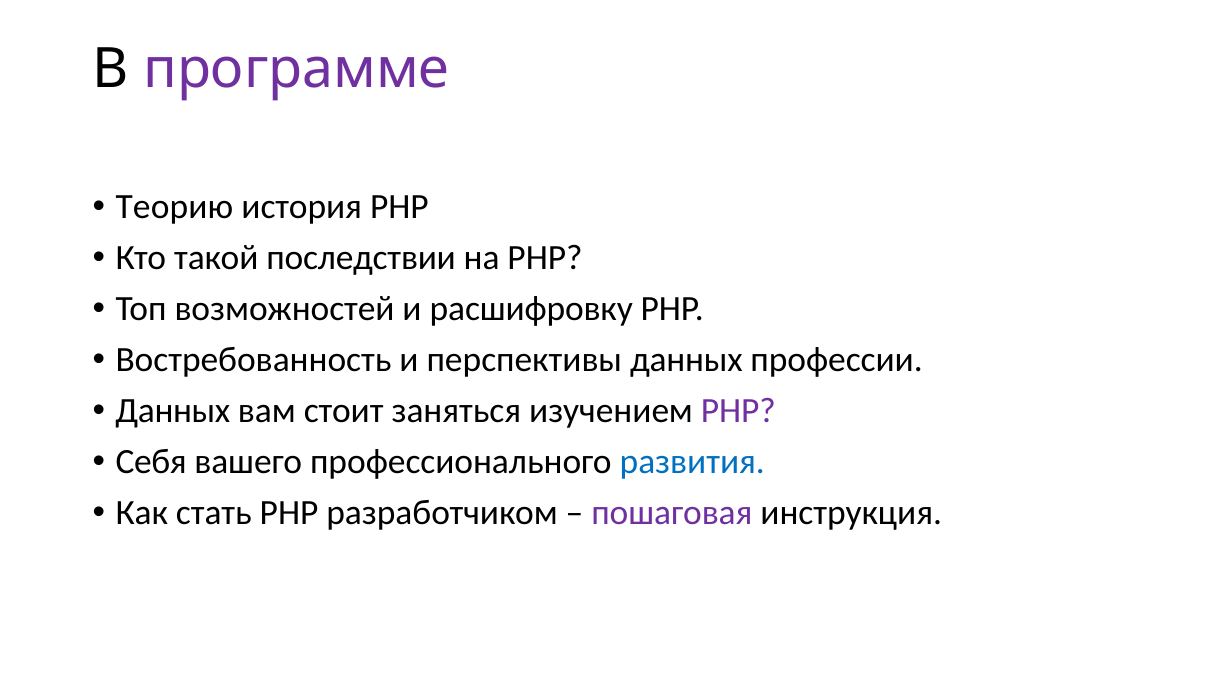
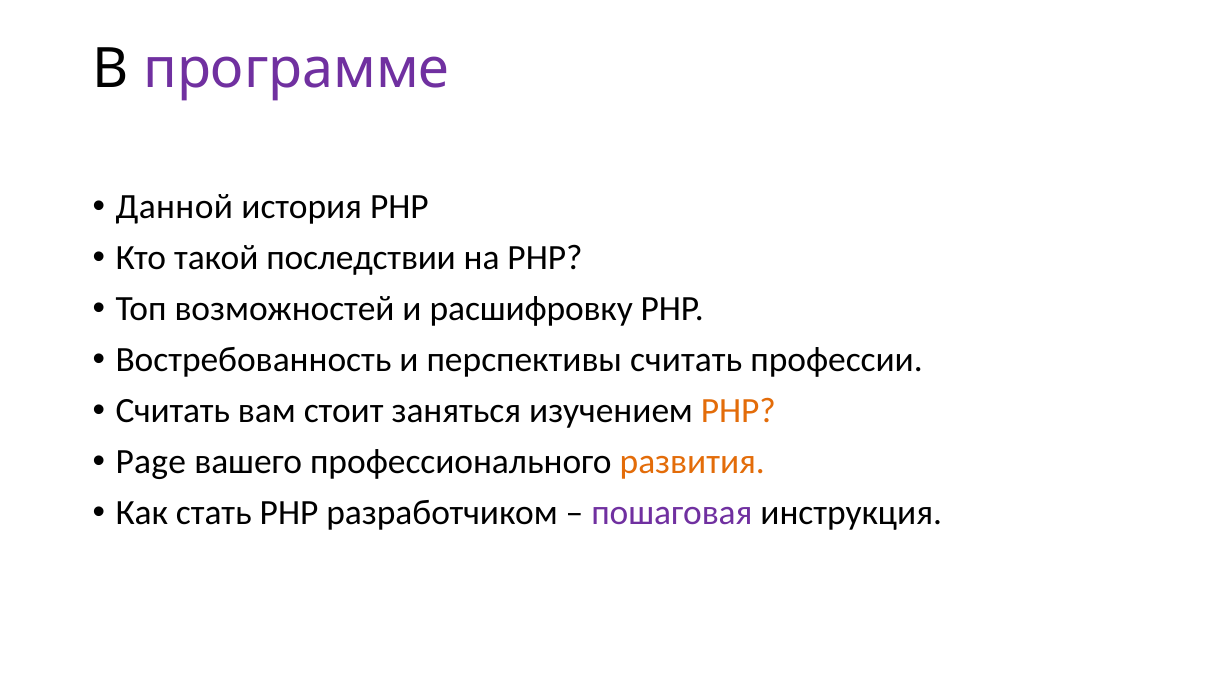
Теорию: Теорию -> Данной
перспективы данных: данных -> считать
Данных at (173, 411): Данных -> Считать
РНР at (738, 411) colour: purple -> orange
Себя: Себя -> Page
развития colour: blue -> orange
